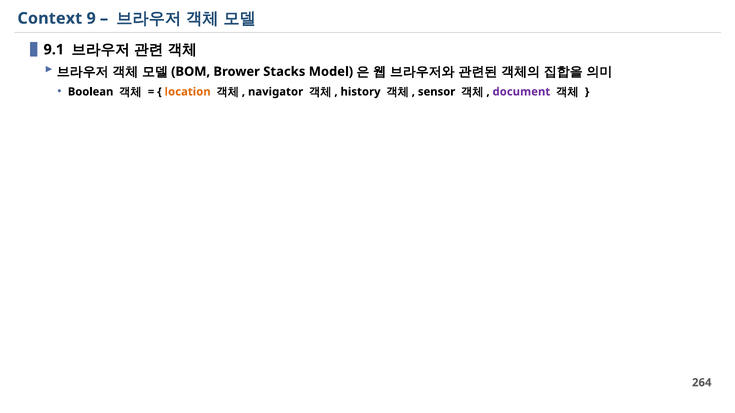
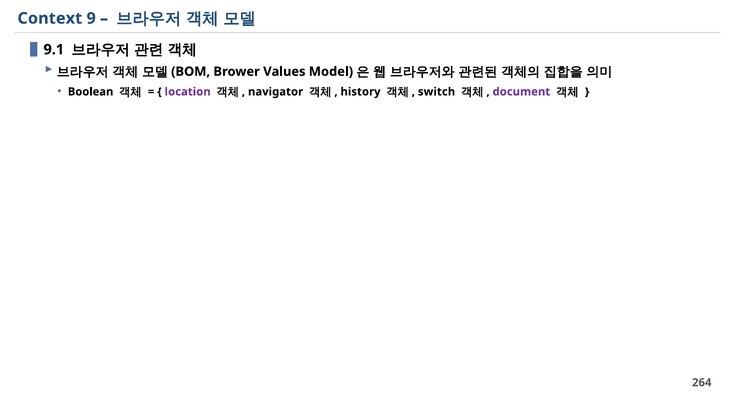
Stacks: Stacks -> Values
location colour: orange -> purple
sensor: sensor -> switch
